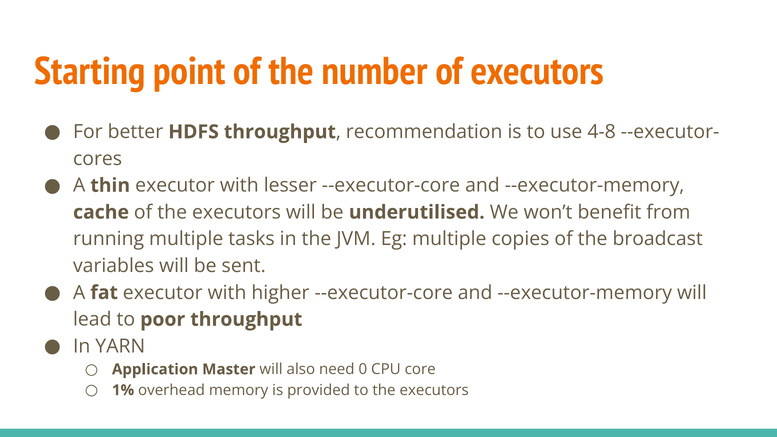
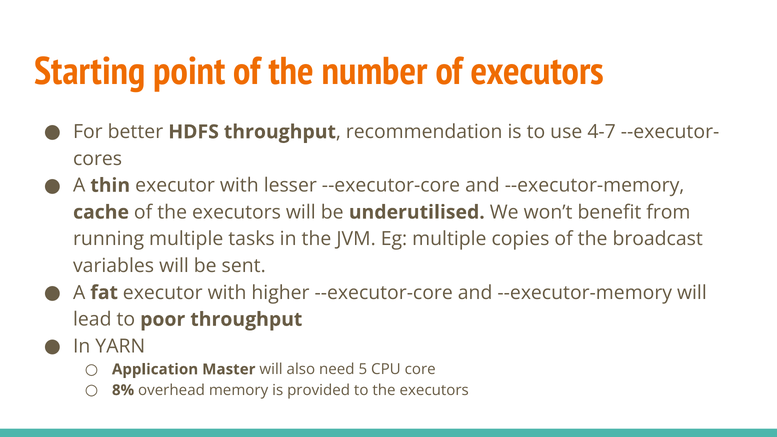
4-8: 4-8 -> 4-7
0: 0 -> 5
1%: 1% -> 8%
